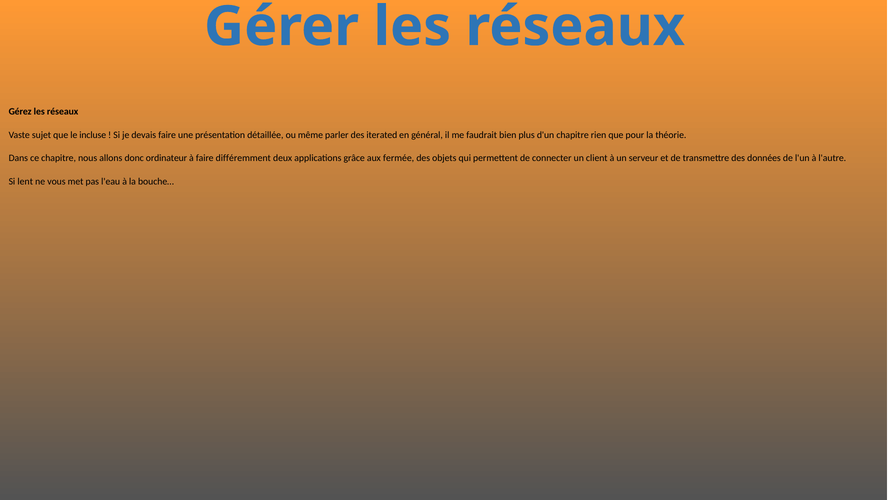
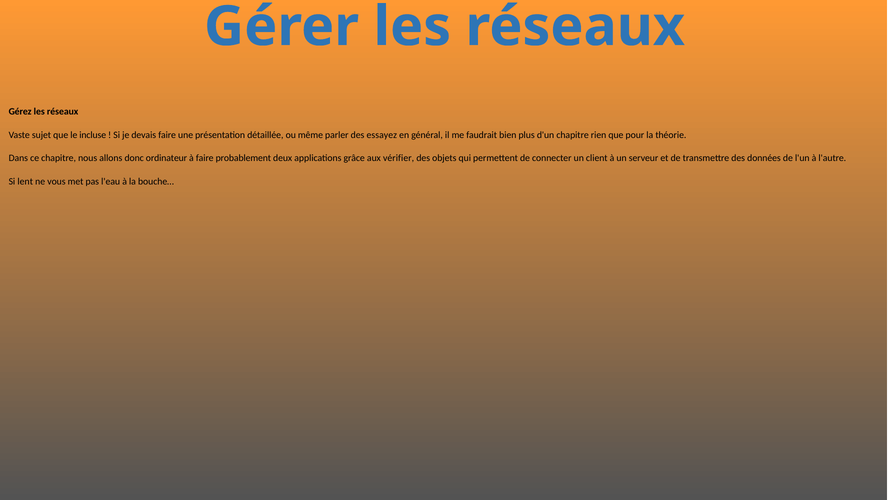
iterated: iterated -> essayez
différemment: différemment -> probablement
fermée: fermée -> vérifier
